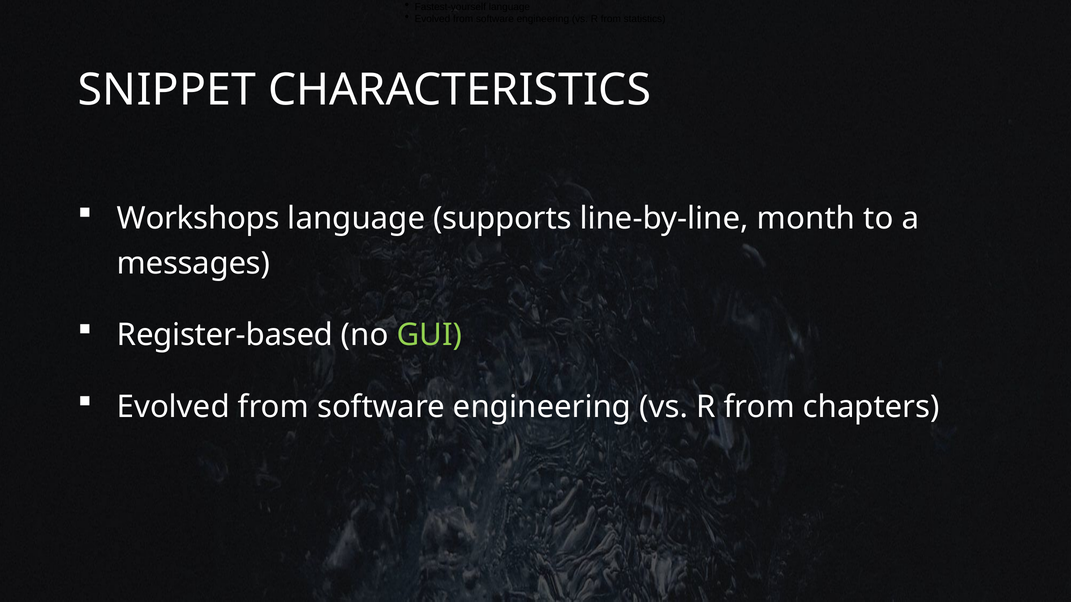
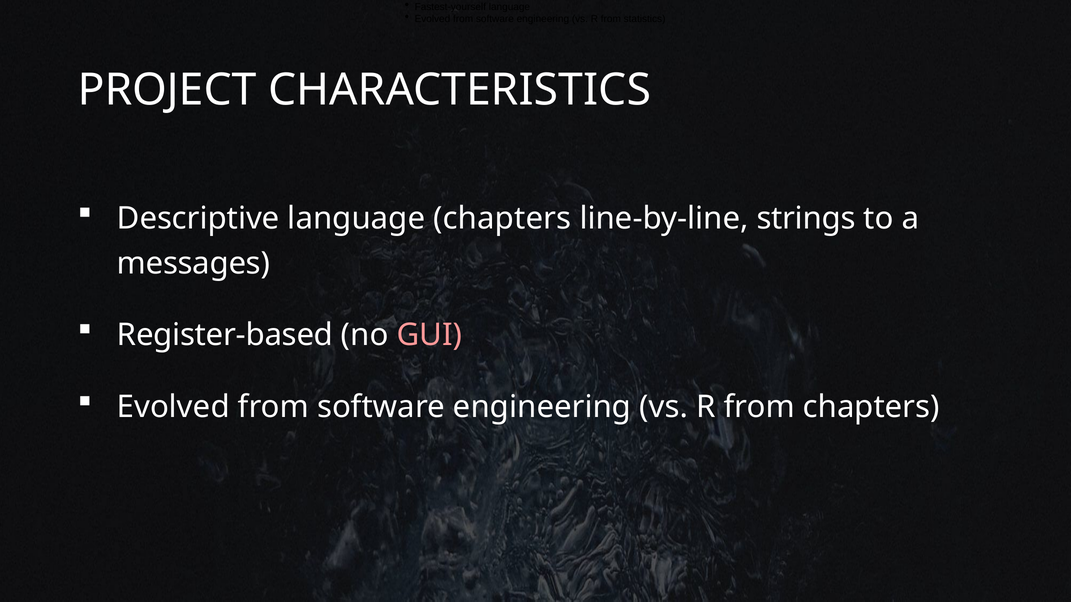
SNIPPET: SNIPPET -> PROJECT
Workshops: Workshops -> Descriptive
language supports: supports -> chapters
month: month -> strings
GUI at (429, 335) colour: light green -> pink
